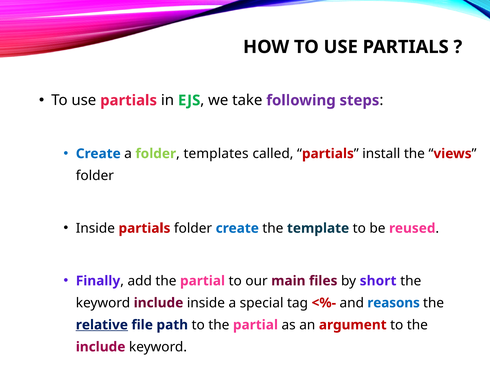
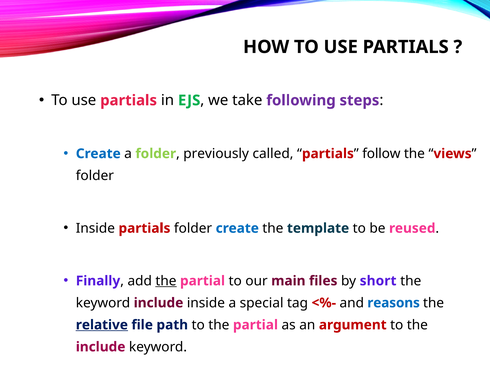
templates: templates -> previously
install: install -> follow
the at (166, 281) underline: none -> present
